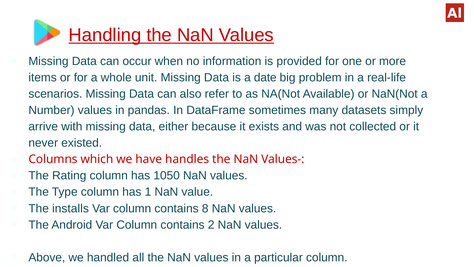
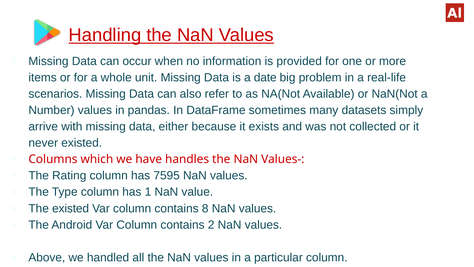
1050: 1050 -> 7595
The installs: installs -> existed
